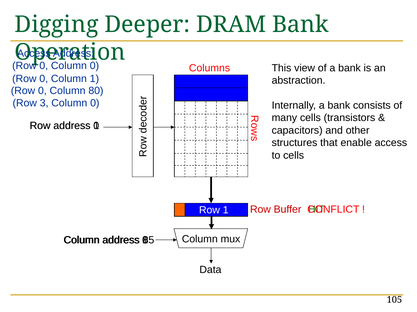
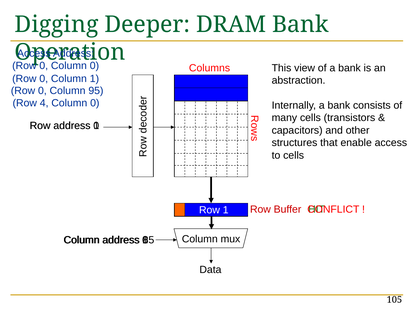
80: 80 -> 95
3: 3 -> 4
